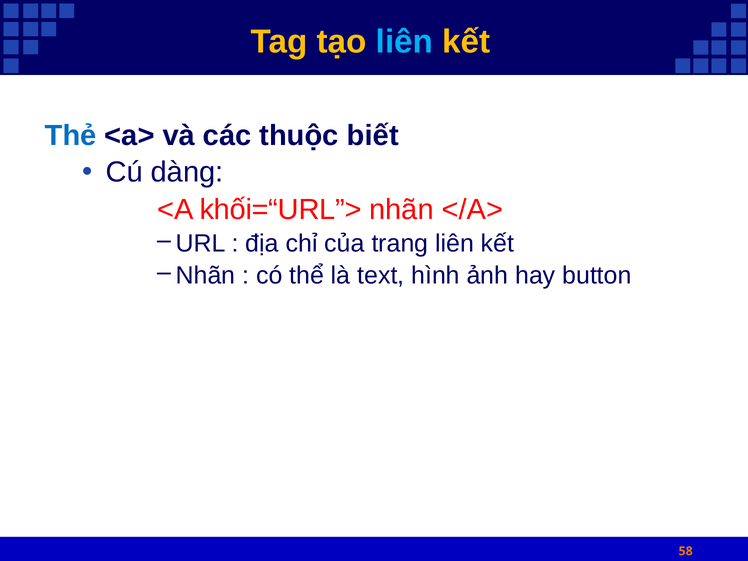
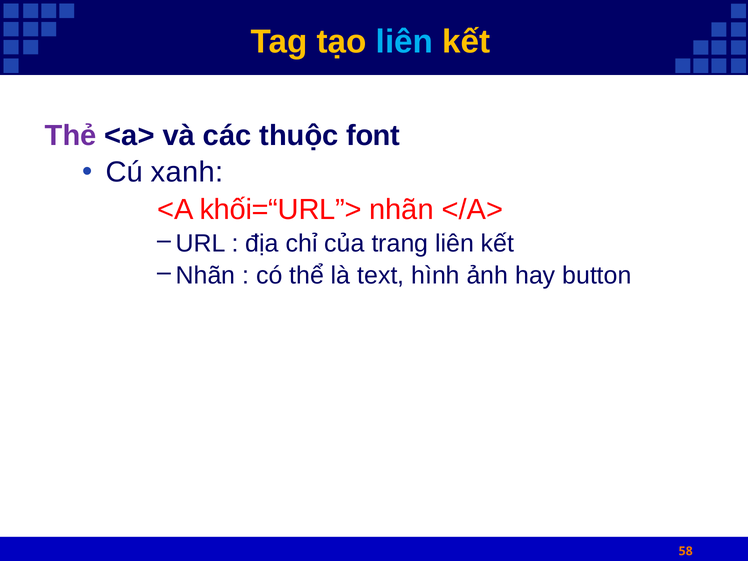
Thẻ colour: blue -> purple
biết: biết -> font
dàng: dàng -> xanh
